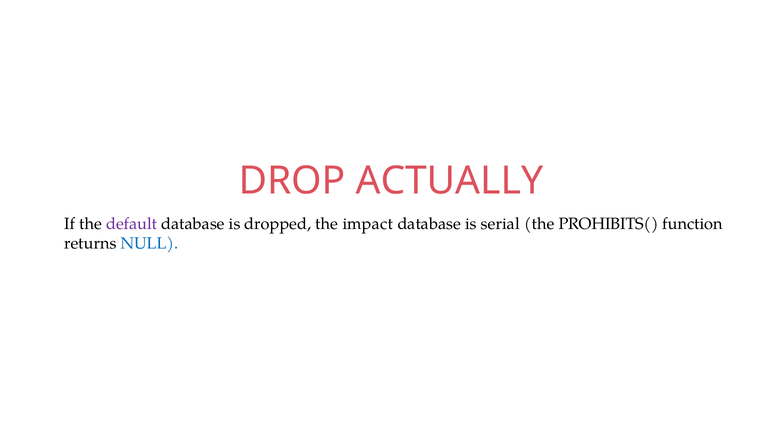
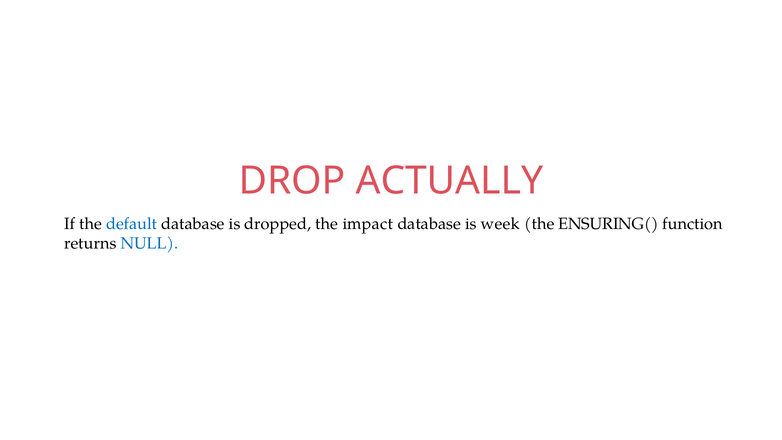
default colour: purple -> blue
serial: serial -> week
PROHIBITS(: PROHIBITS( -> ENSURING(
